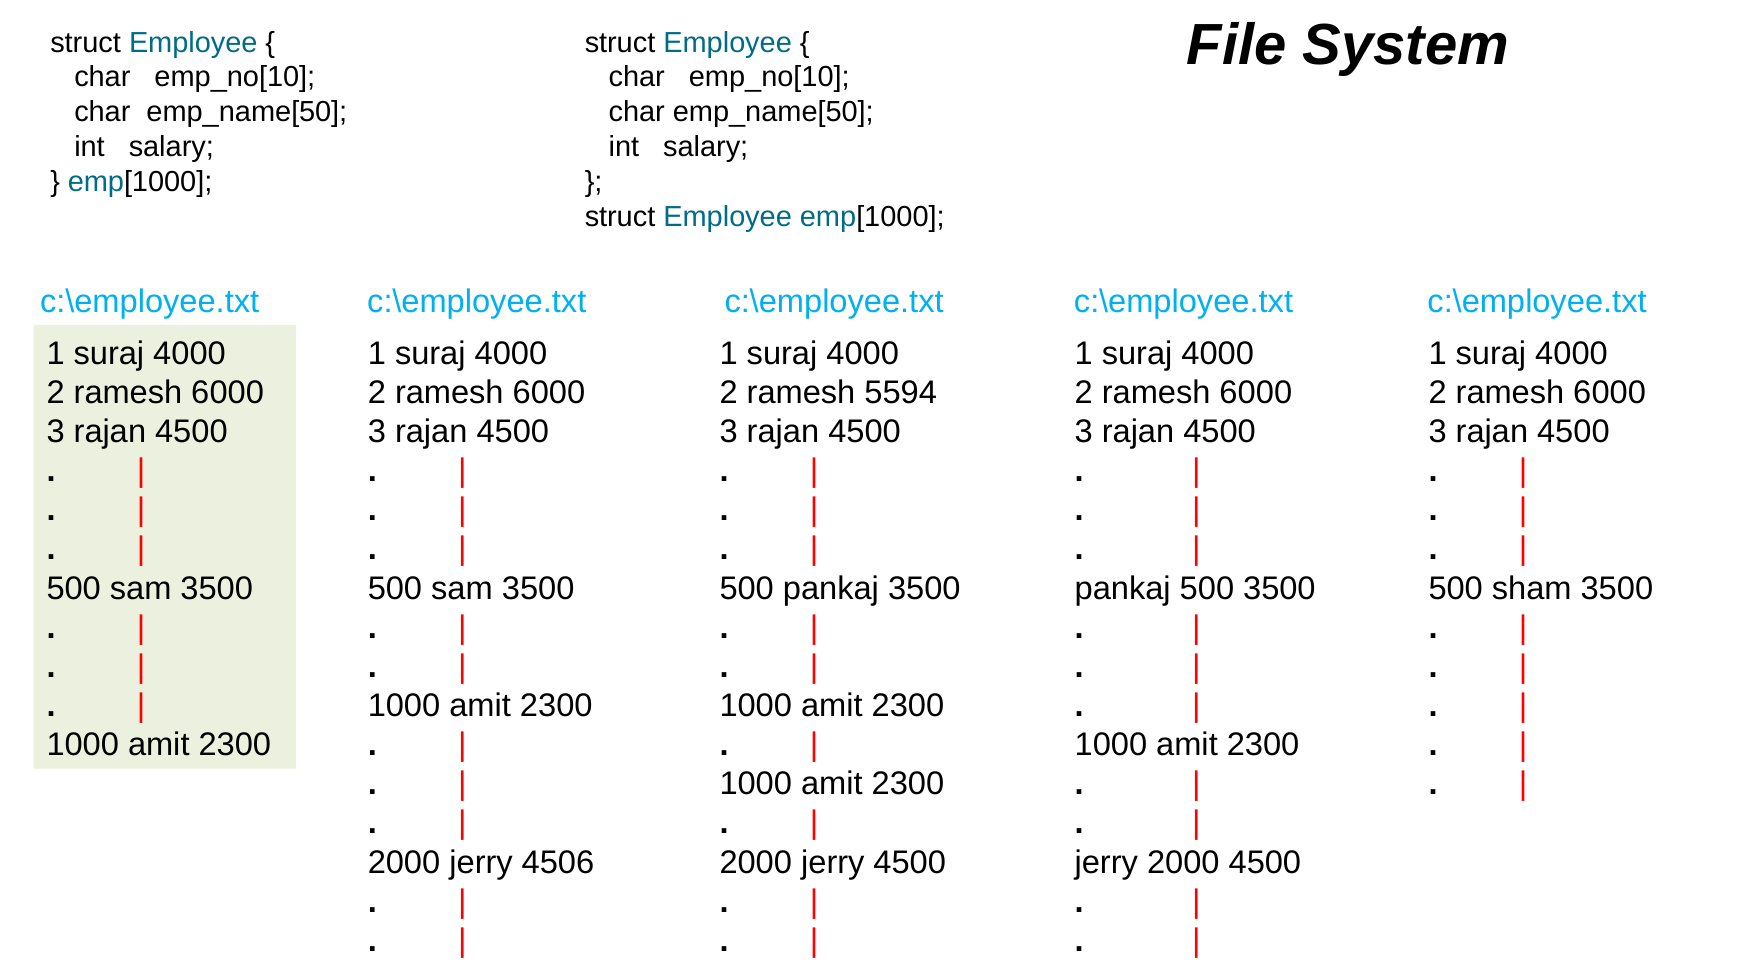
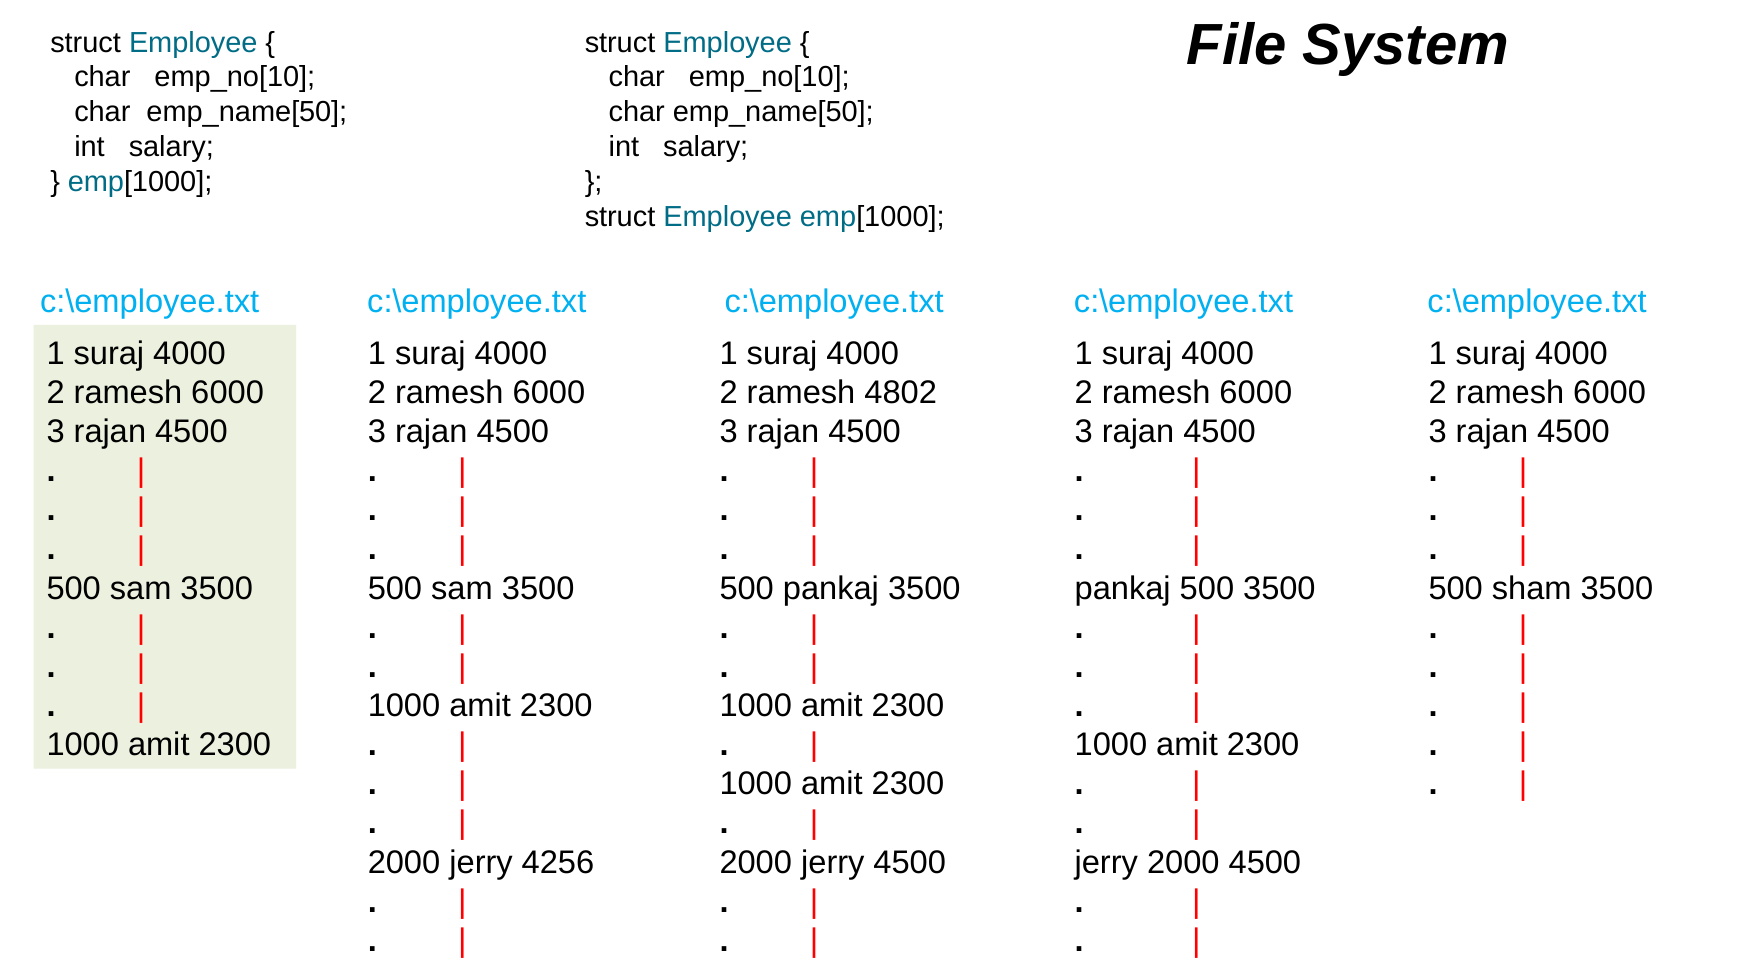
5594: 5594 -> 4802
4506: 4506 -> 4256
